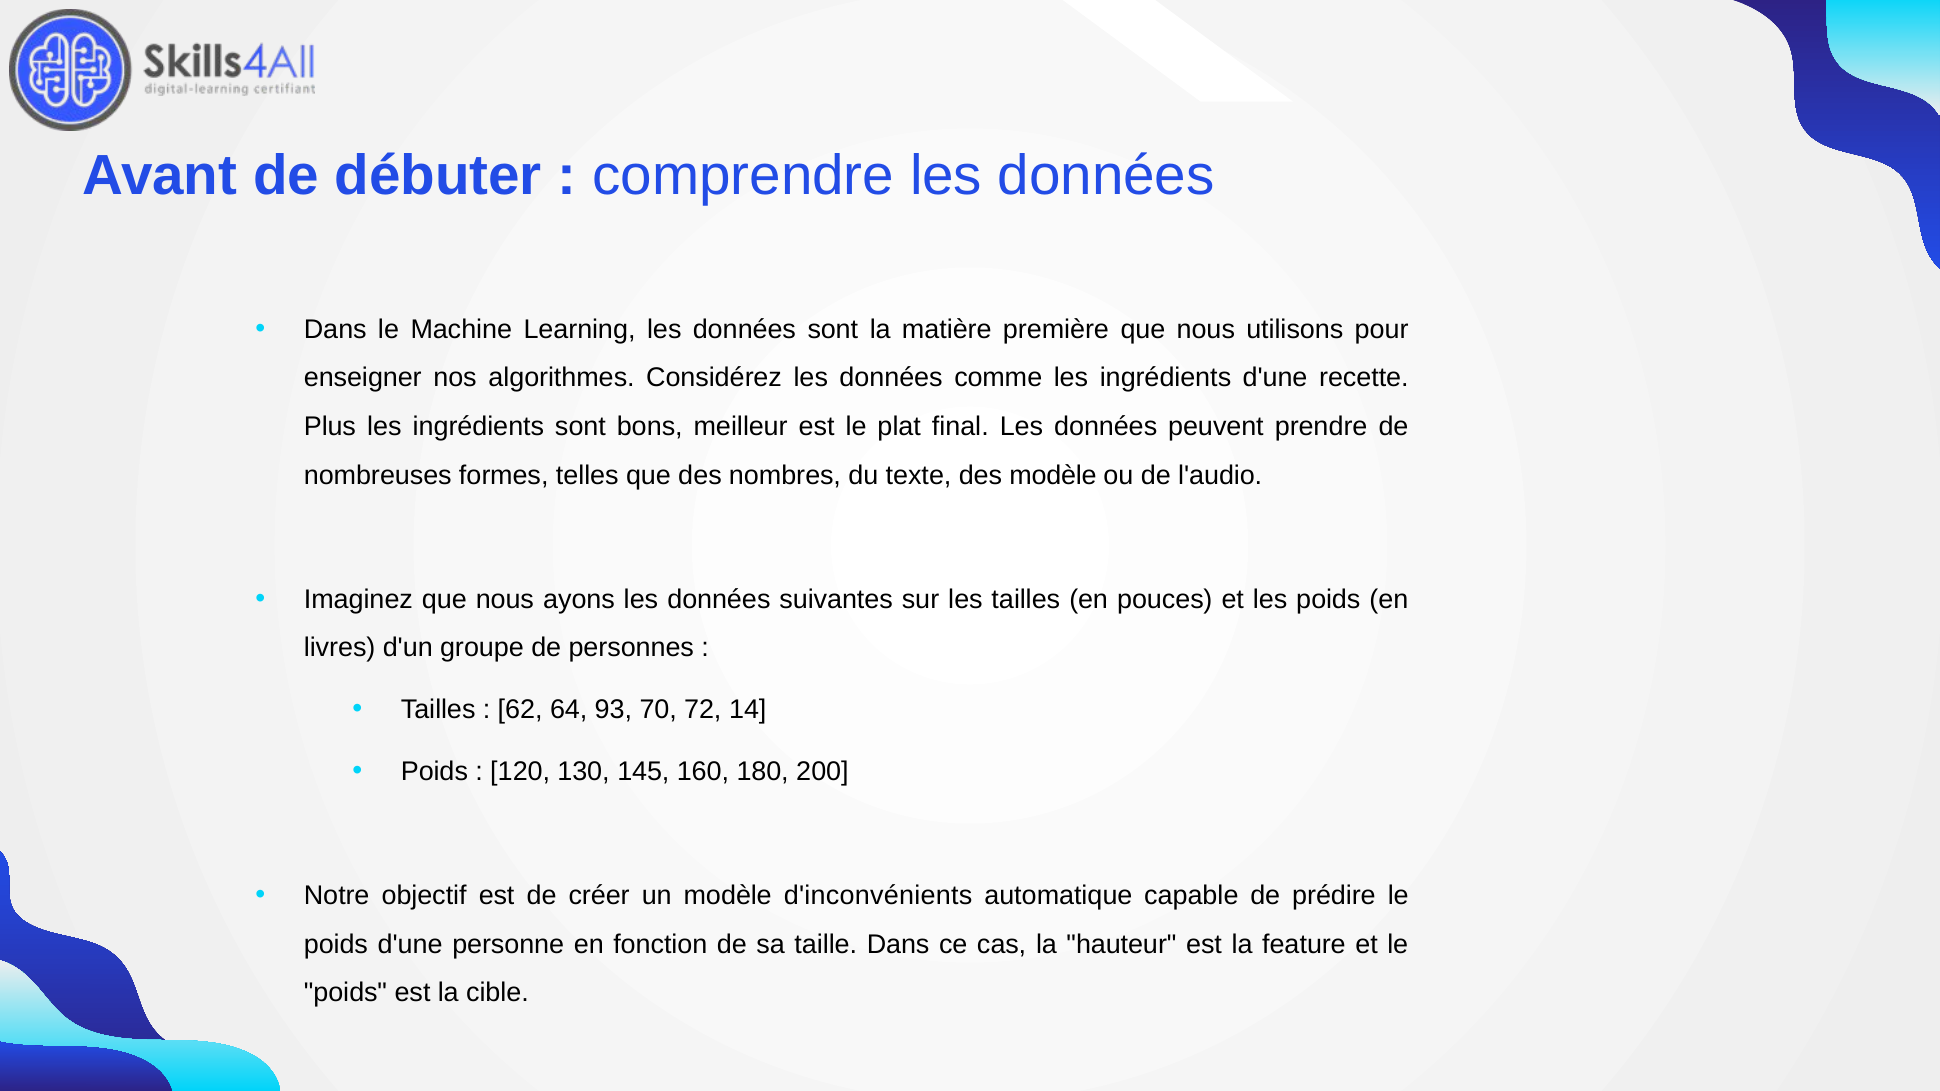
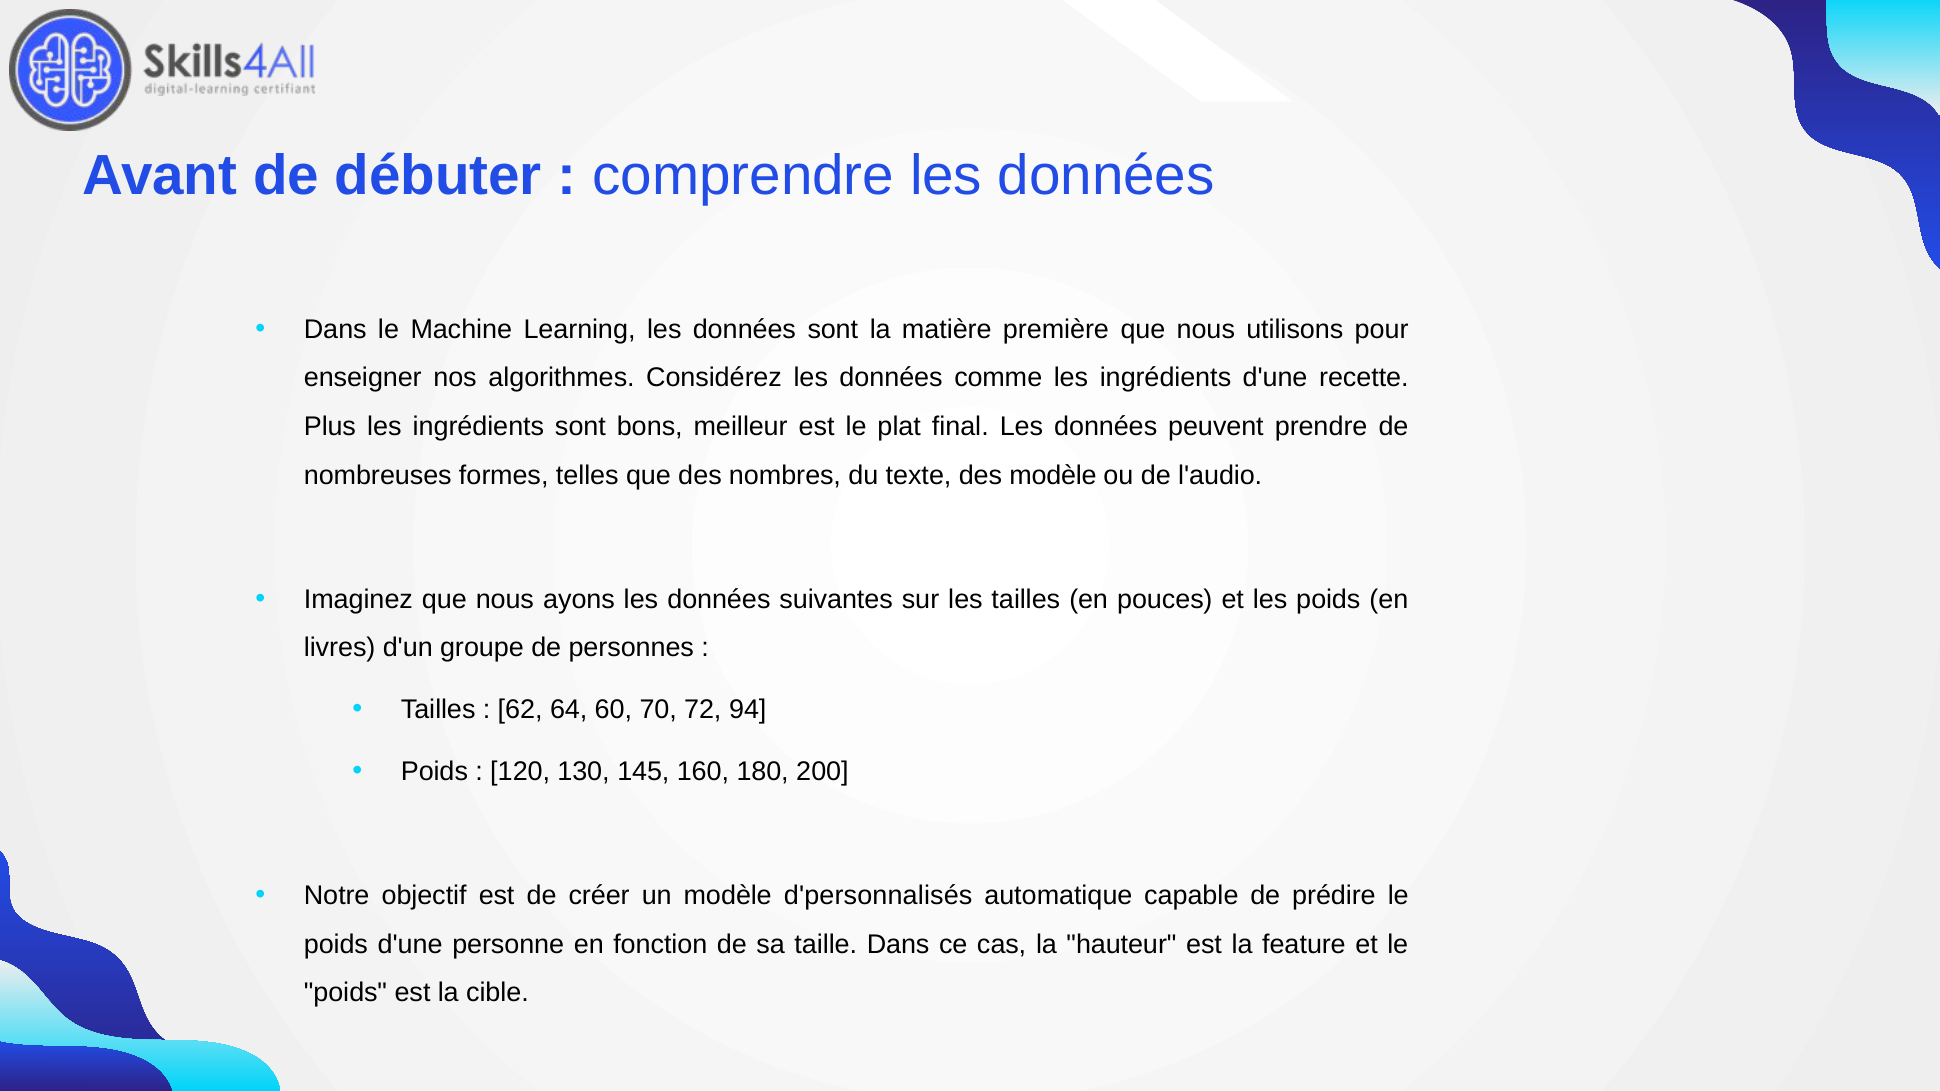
93: 93 -> 60
14: 14 -> 94
d'inconvénients: d'inconvénients -> d'personnalisés
